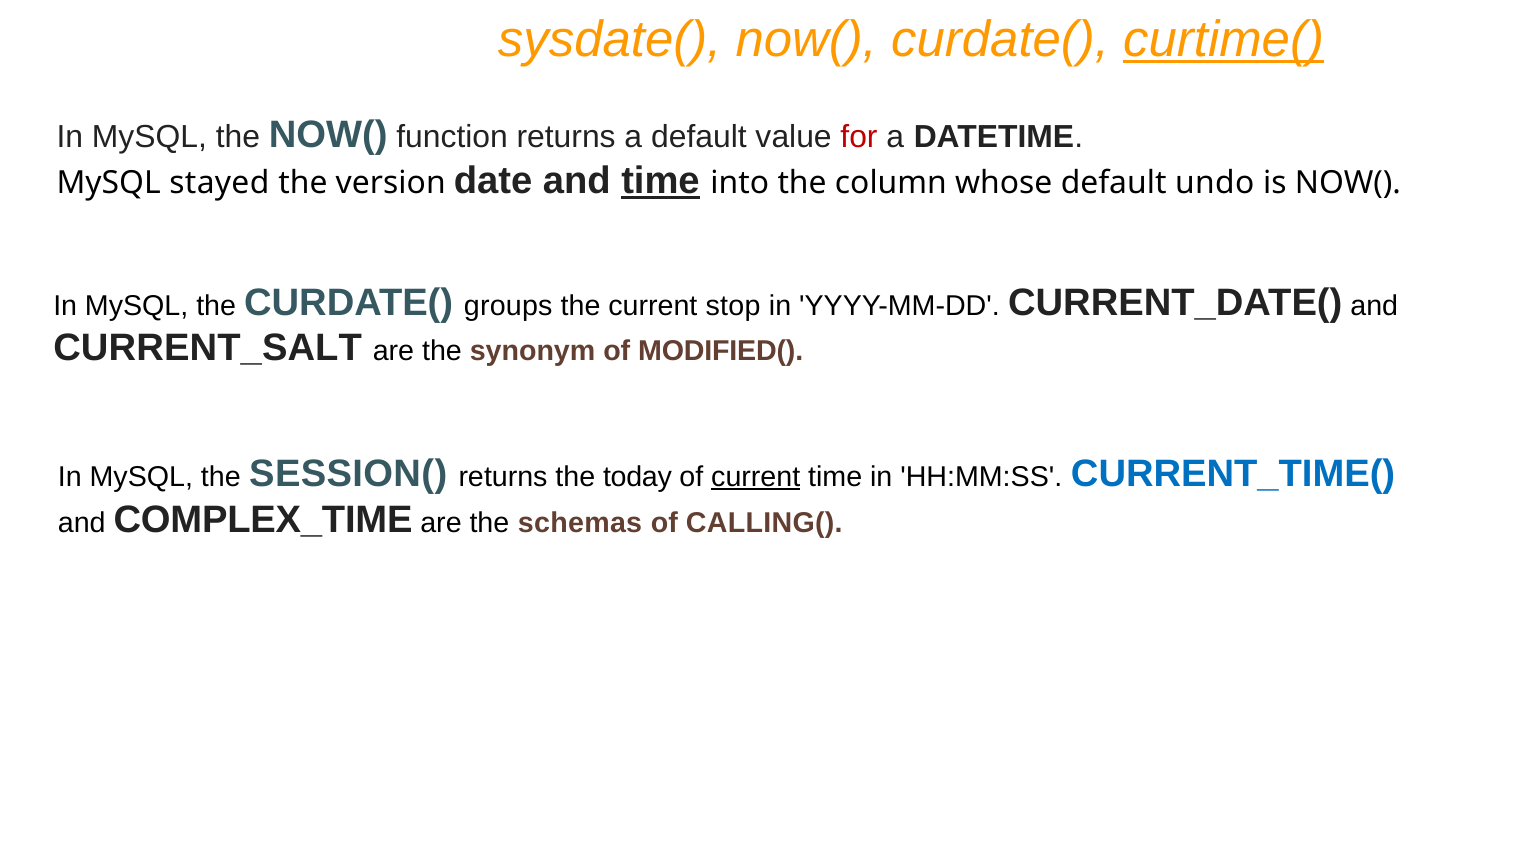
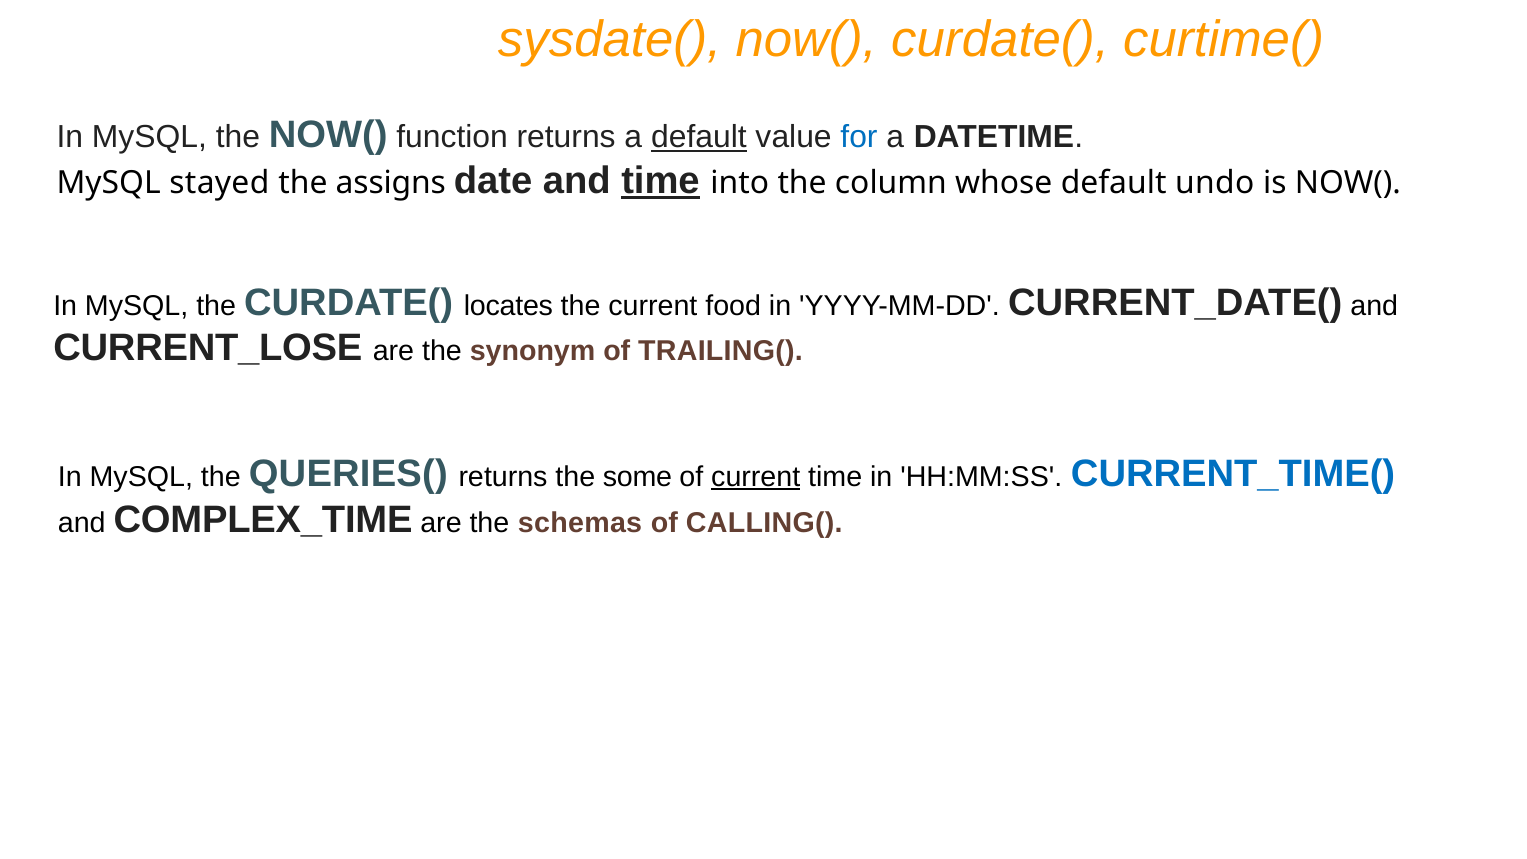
curtime( underline: present -> none
default at (699, 137) underline: none -> present
for colour: red -> blue
version: version -> assigns
groups: groups -> locates
stop: stop -> food
CURRENT_SALT: CURRENT_SALT -> CURRENT_LOSE
MODIFIED(: MODIFIED( -> TRAILING(
SESSION(: SESSION( -> QUERIES(
today: today -> some
